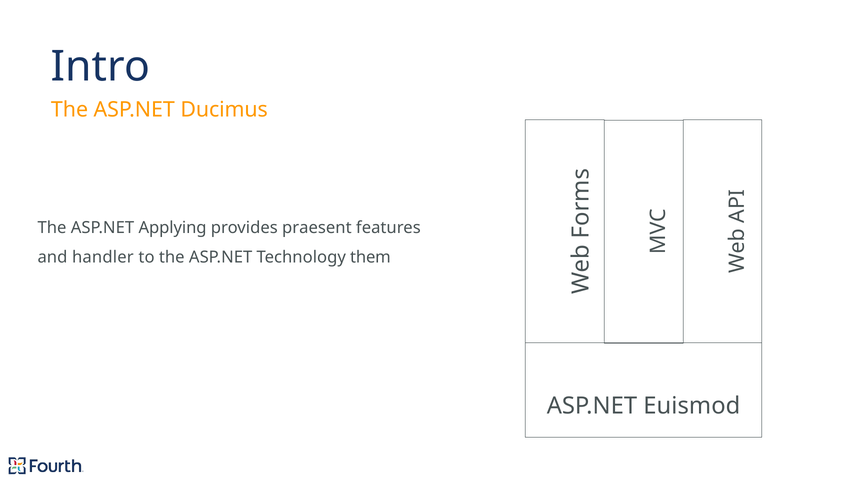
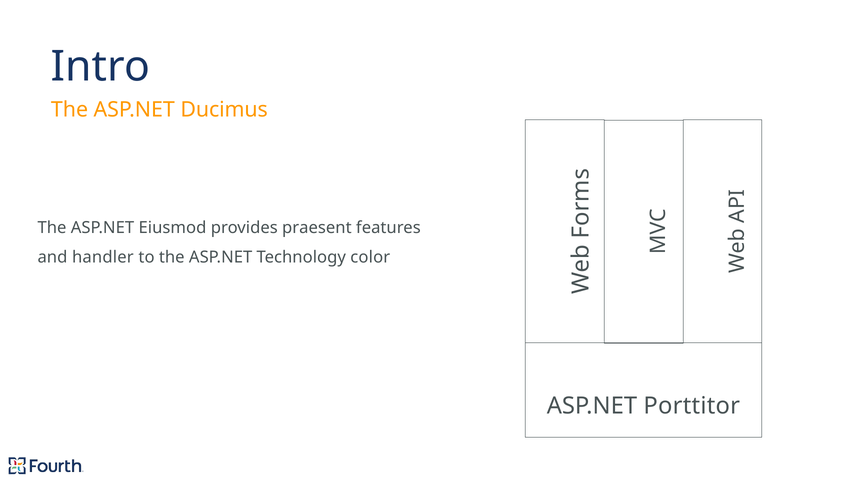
Applying: Applying -> Eiusmod
them: them -> color
Euismod: Euismod -> Porttitor
